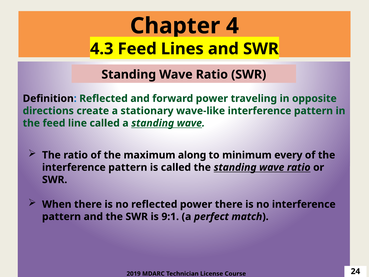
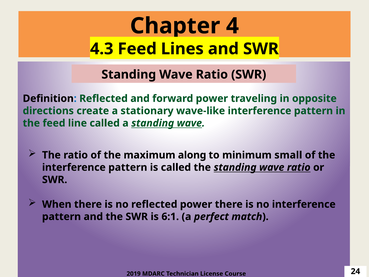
every: every -> small
9:1: 9:1 -> 6:1
